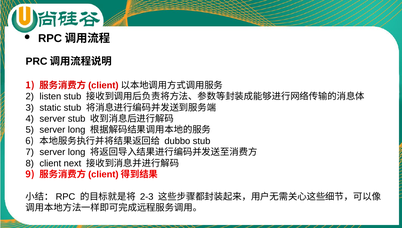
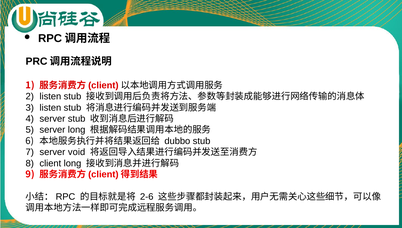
static at (50, 108): static -> listen
long at (77, 152): long -> void
client next: next -> long
2-3: 2-3 -> 2-6
